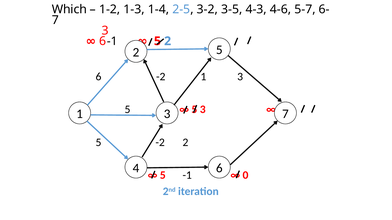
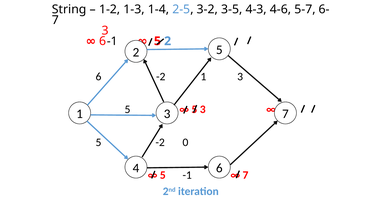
Which: Which -> String
2 at (185, 143): 2 -> 0
0 at (245, 175): 0 -> 7
